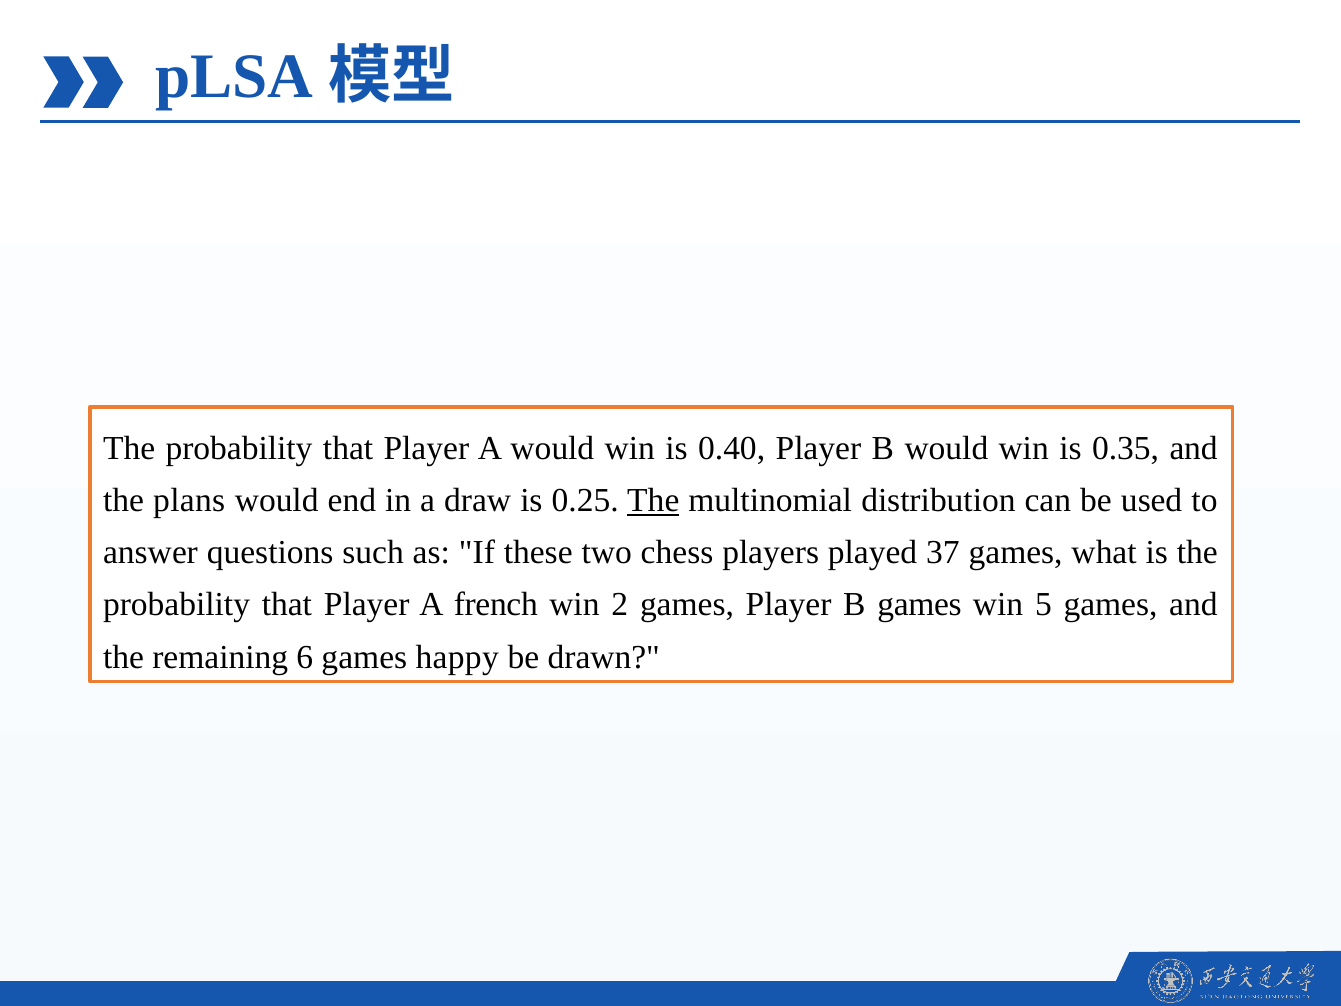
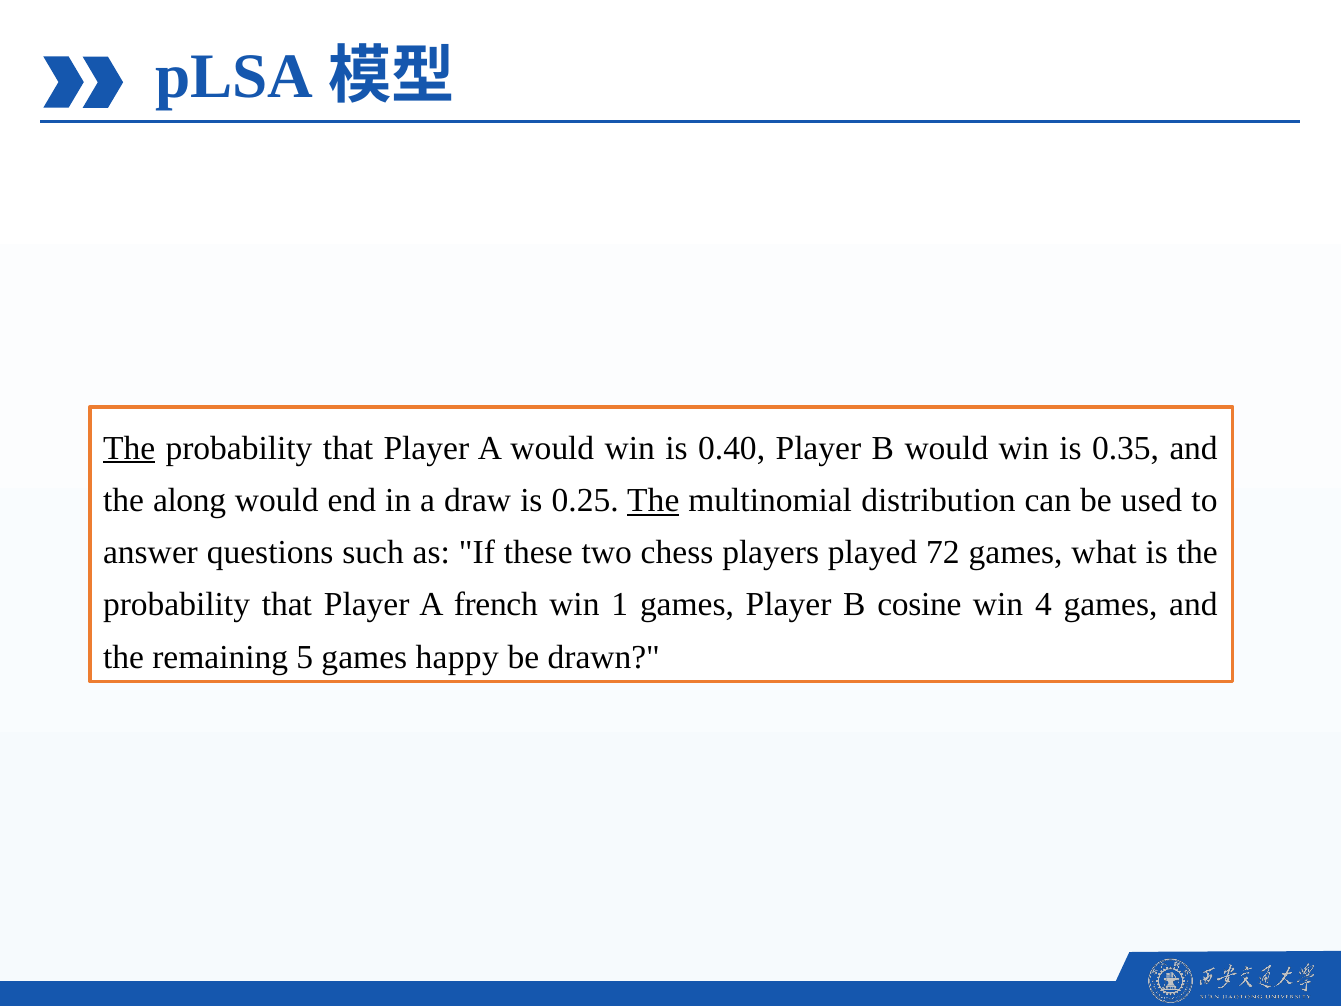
The at (129, 448) underline: none -> present
plans: plans -> along
37: 37 -> 72
2: 2 -> 1
B games: games -> cosine
5: 5 -> 4
6: 6 -> 5
